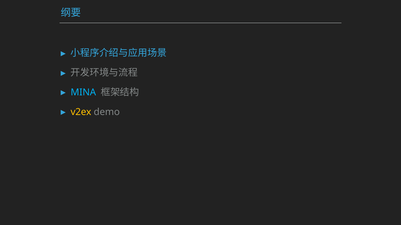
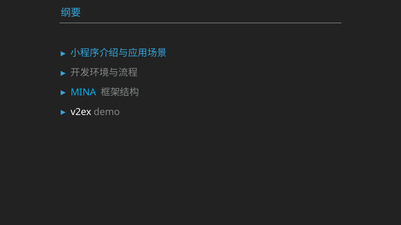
v2ex colour: yellow -> white
